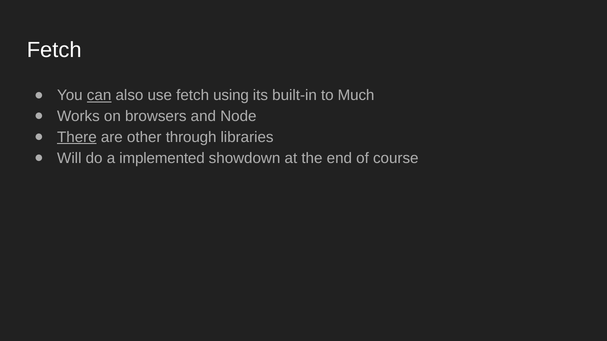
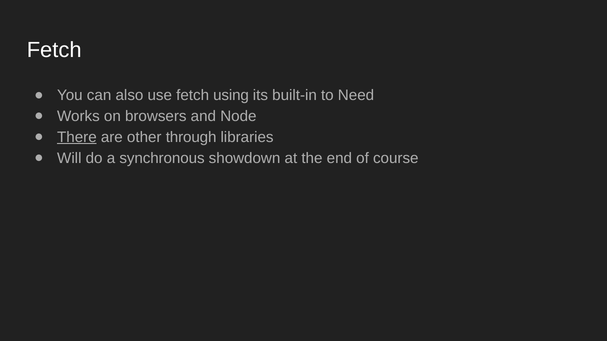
can underline: present -> none
Much: Much -> Need
implemented: implemented -> synchronous
